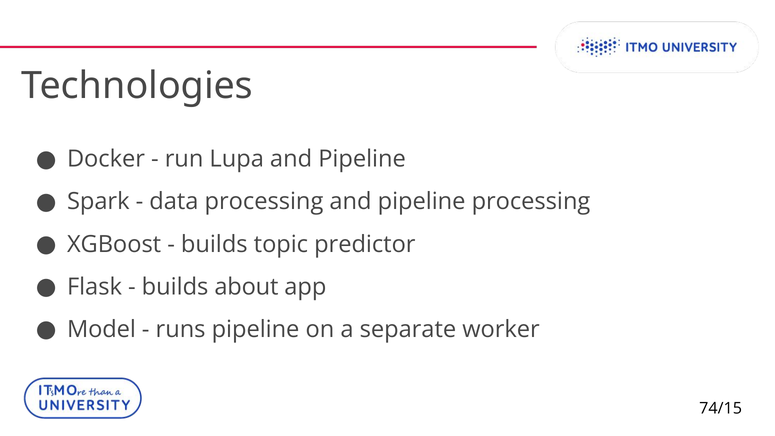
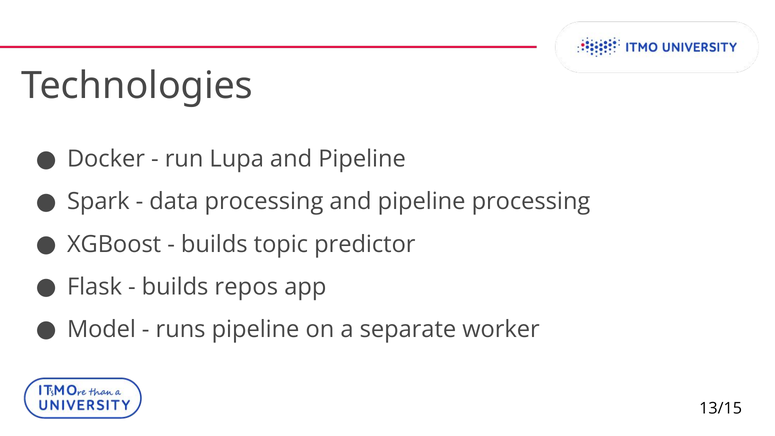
about: about -> repos
74/15: 74/15 -> 13/15
